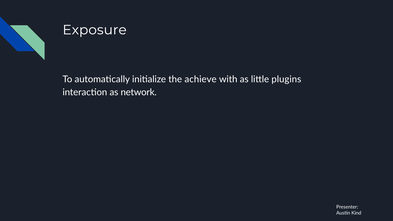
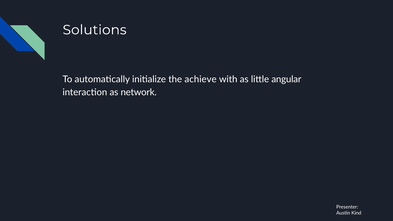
Exposure: Exposure -> Solutions
plugins: plugins -> angular
